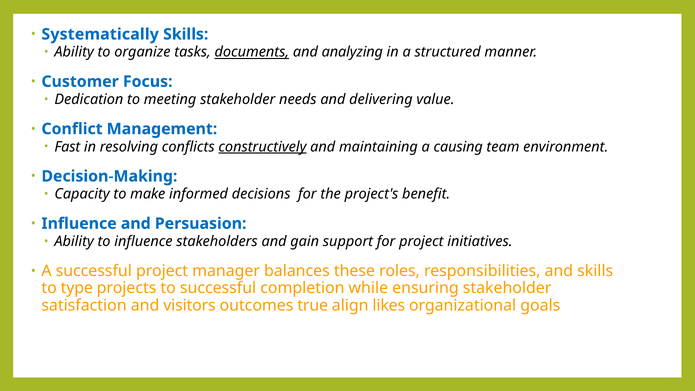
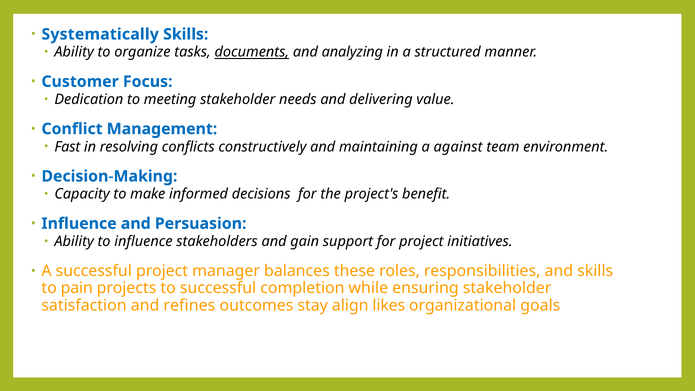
constructively underline: present -> none
causing: causing -> against
type: type -> pain
visitors: visitors -> refines
true: true -> stay
